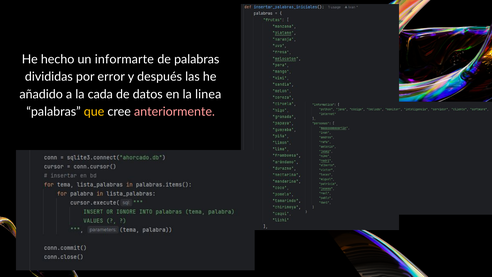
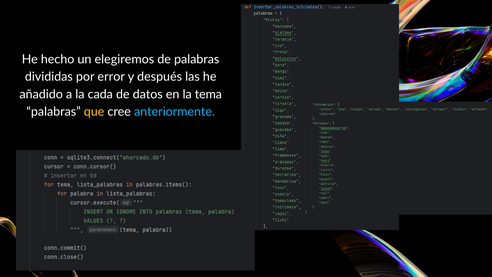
informarte: informarte -> elegiremos
linea: linea -> tema
anteriormente colour: pink -> light blue
